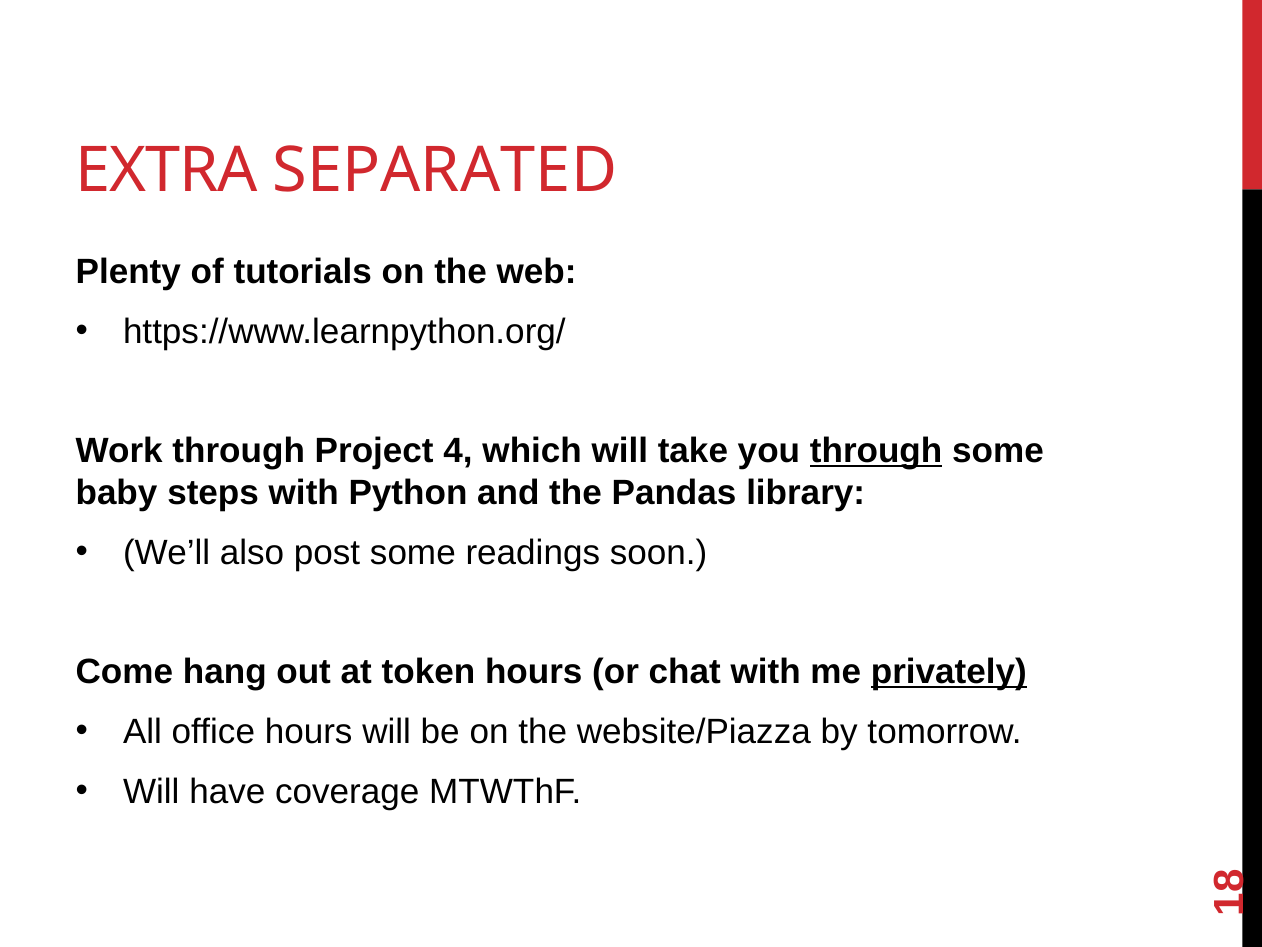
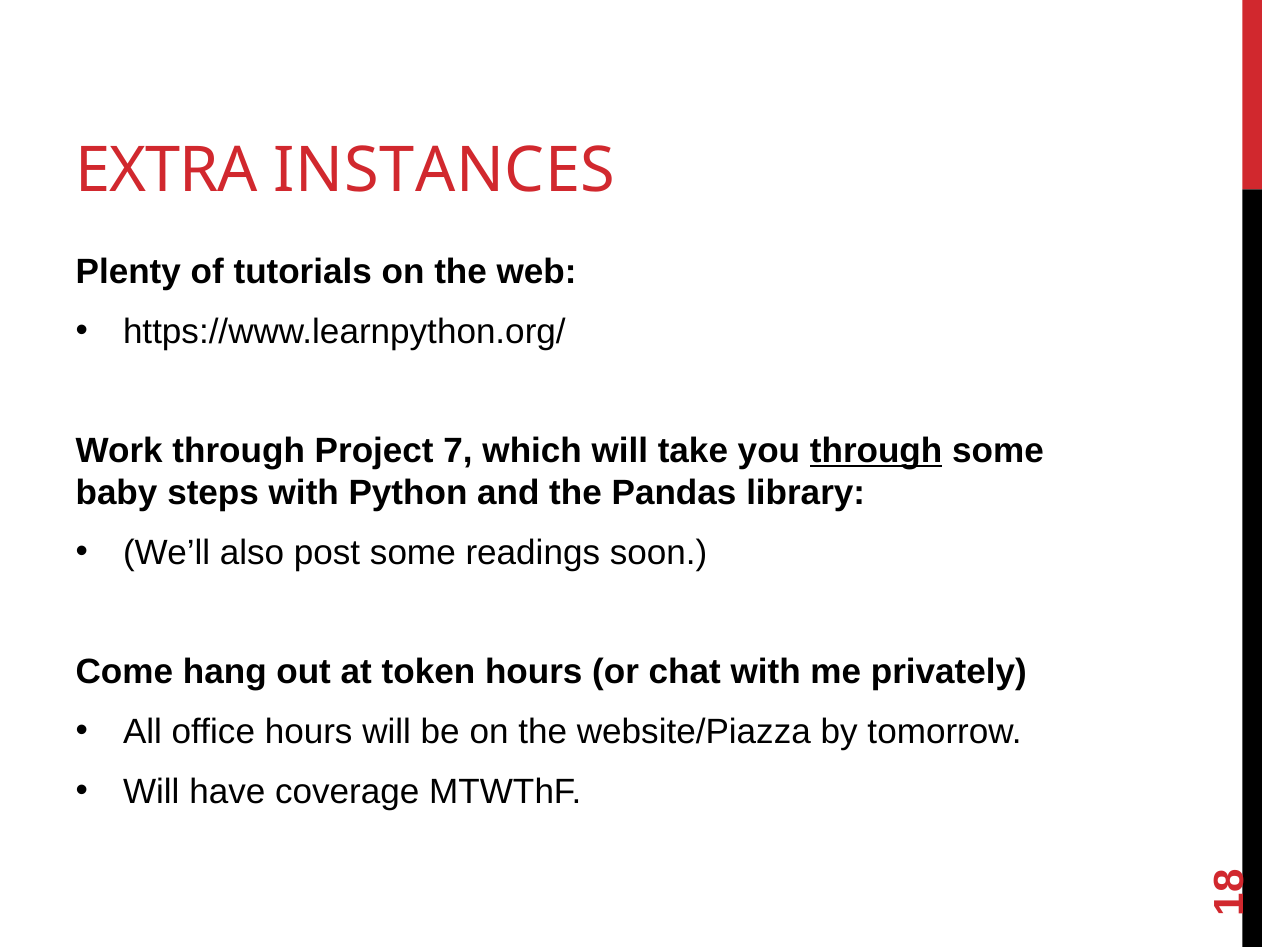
SEPARATED: SEPARATED -> INSTANCES
4: 4 -> 7
privately underline: present -> none
